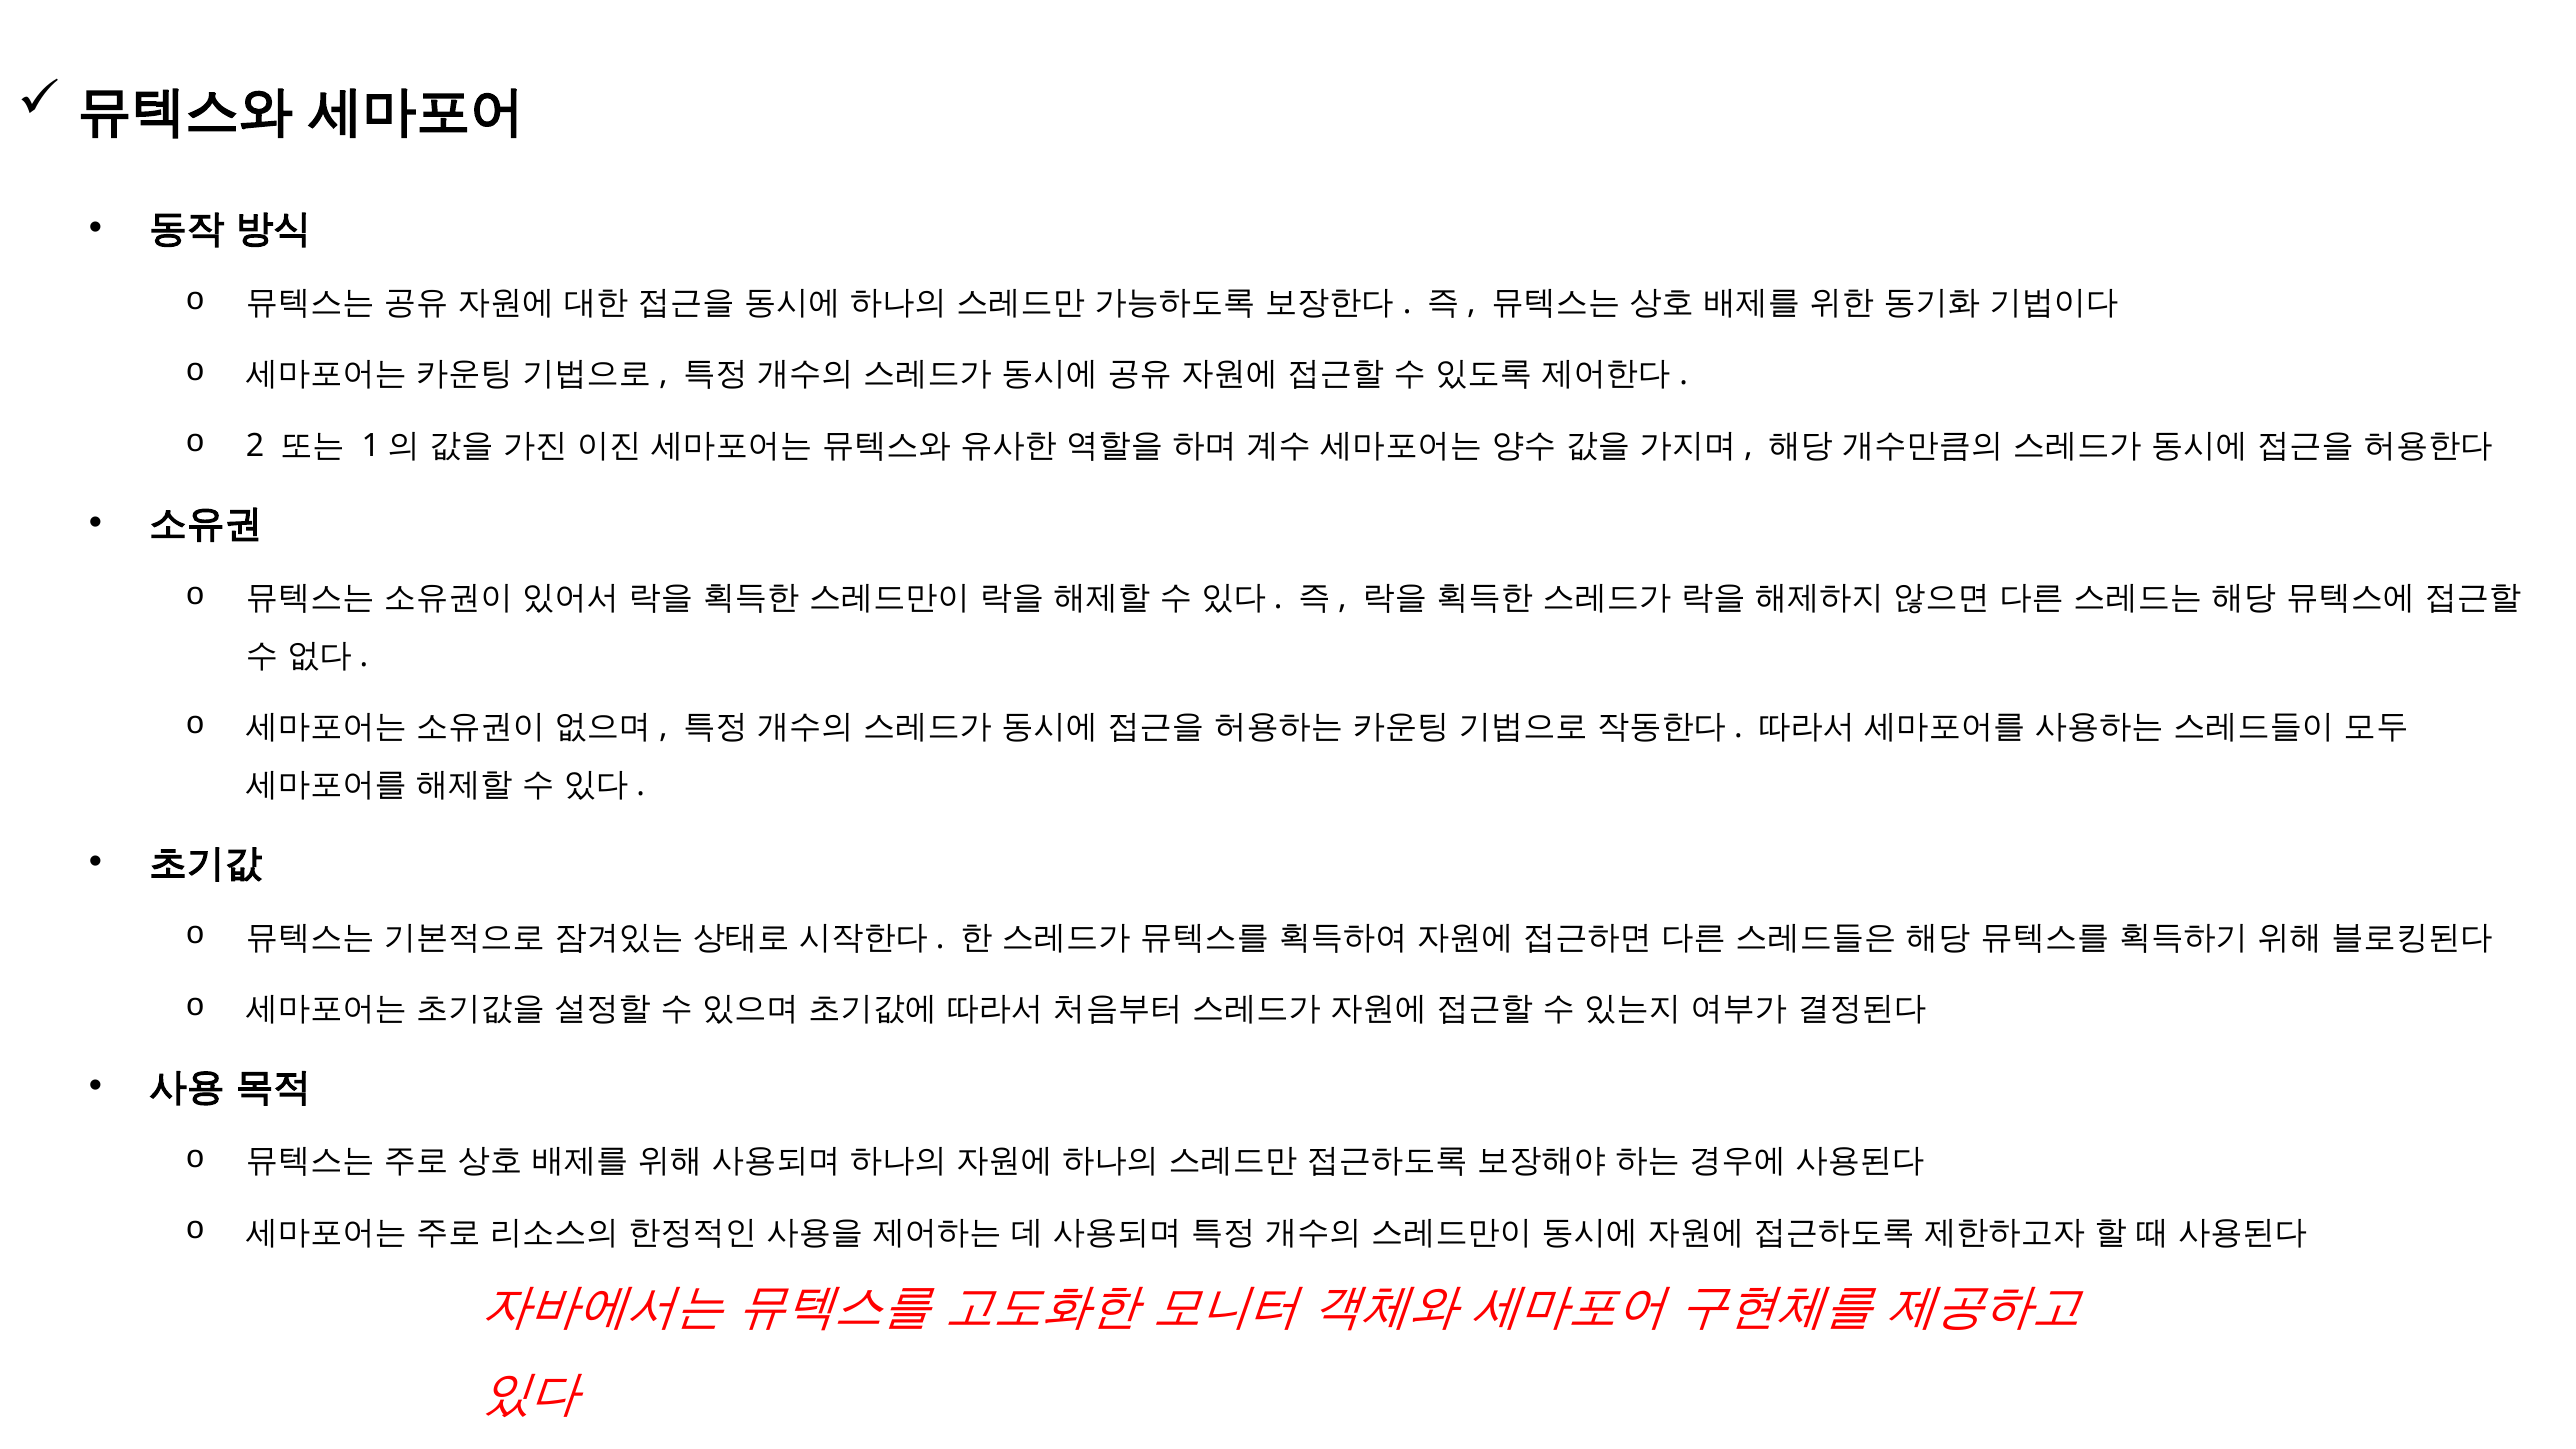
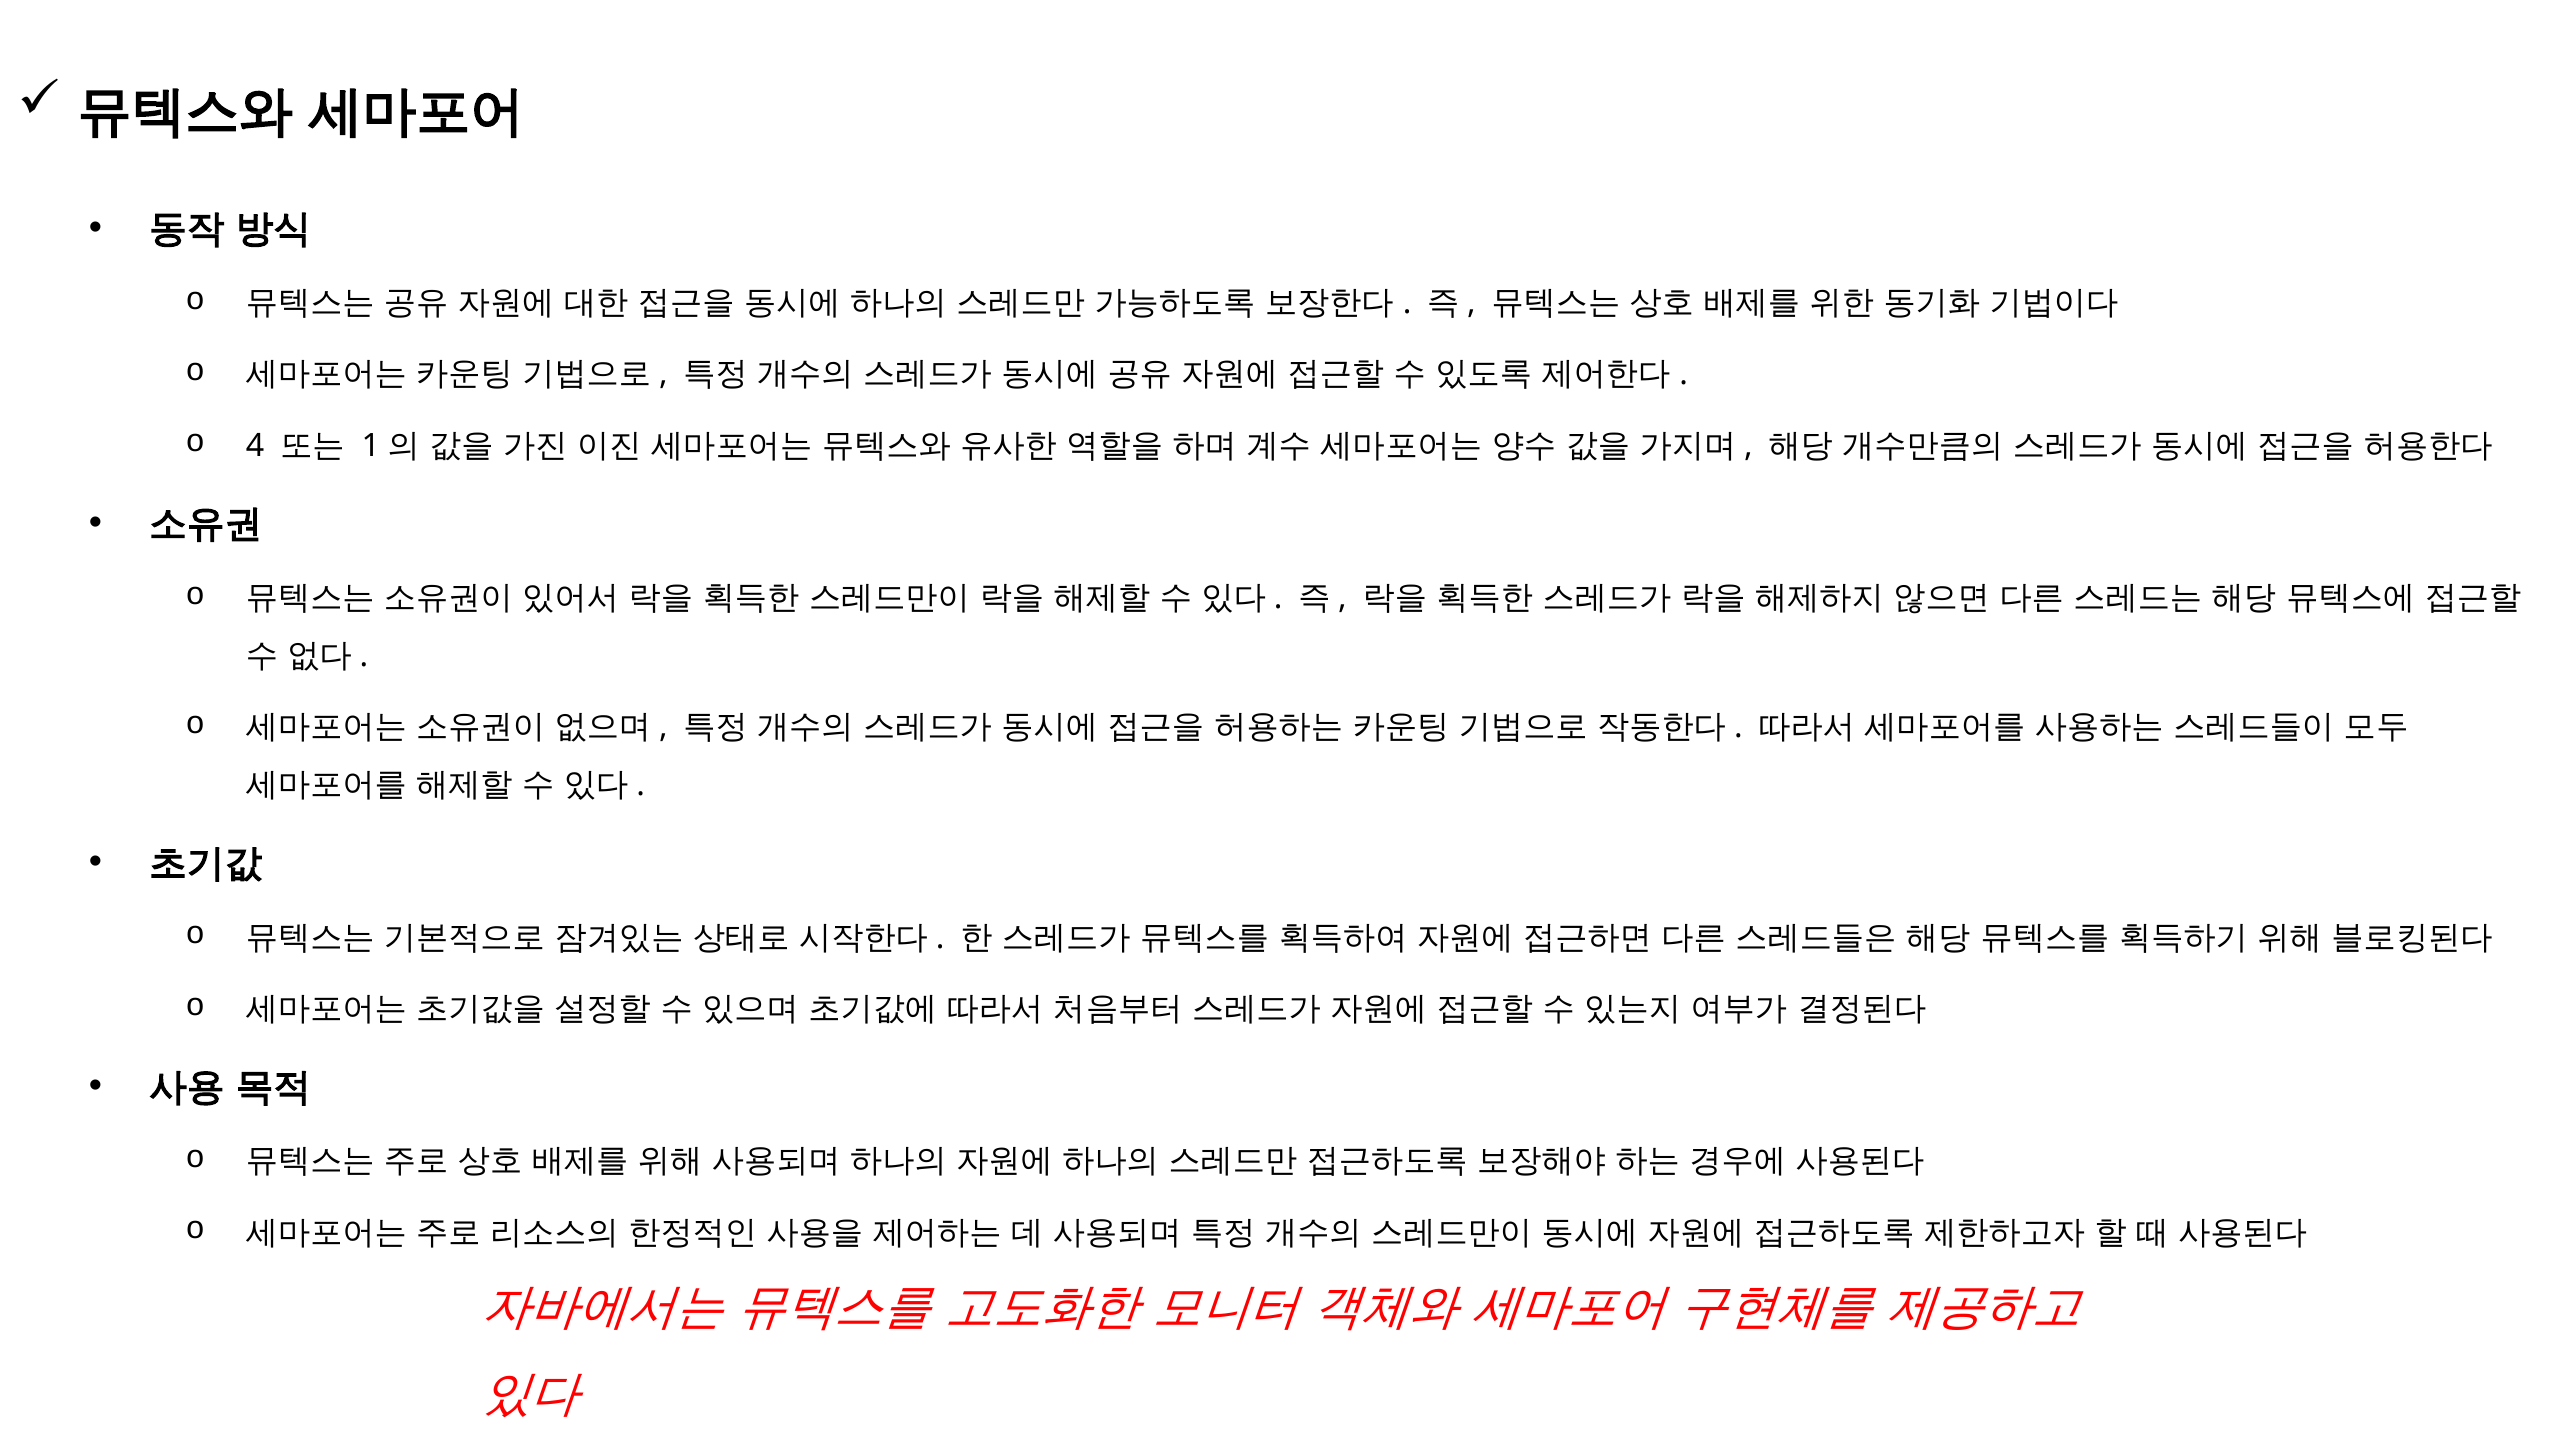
2: 2 -> 4
